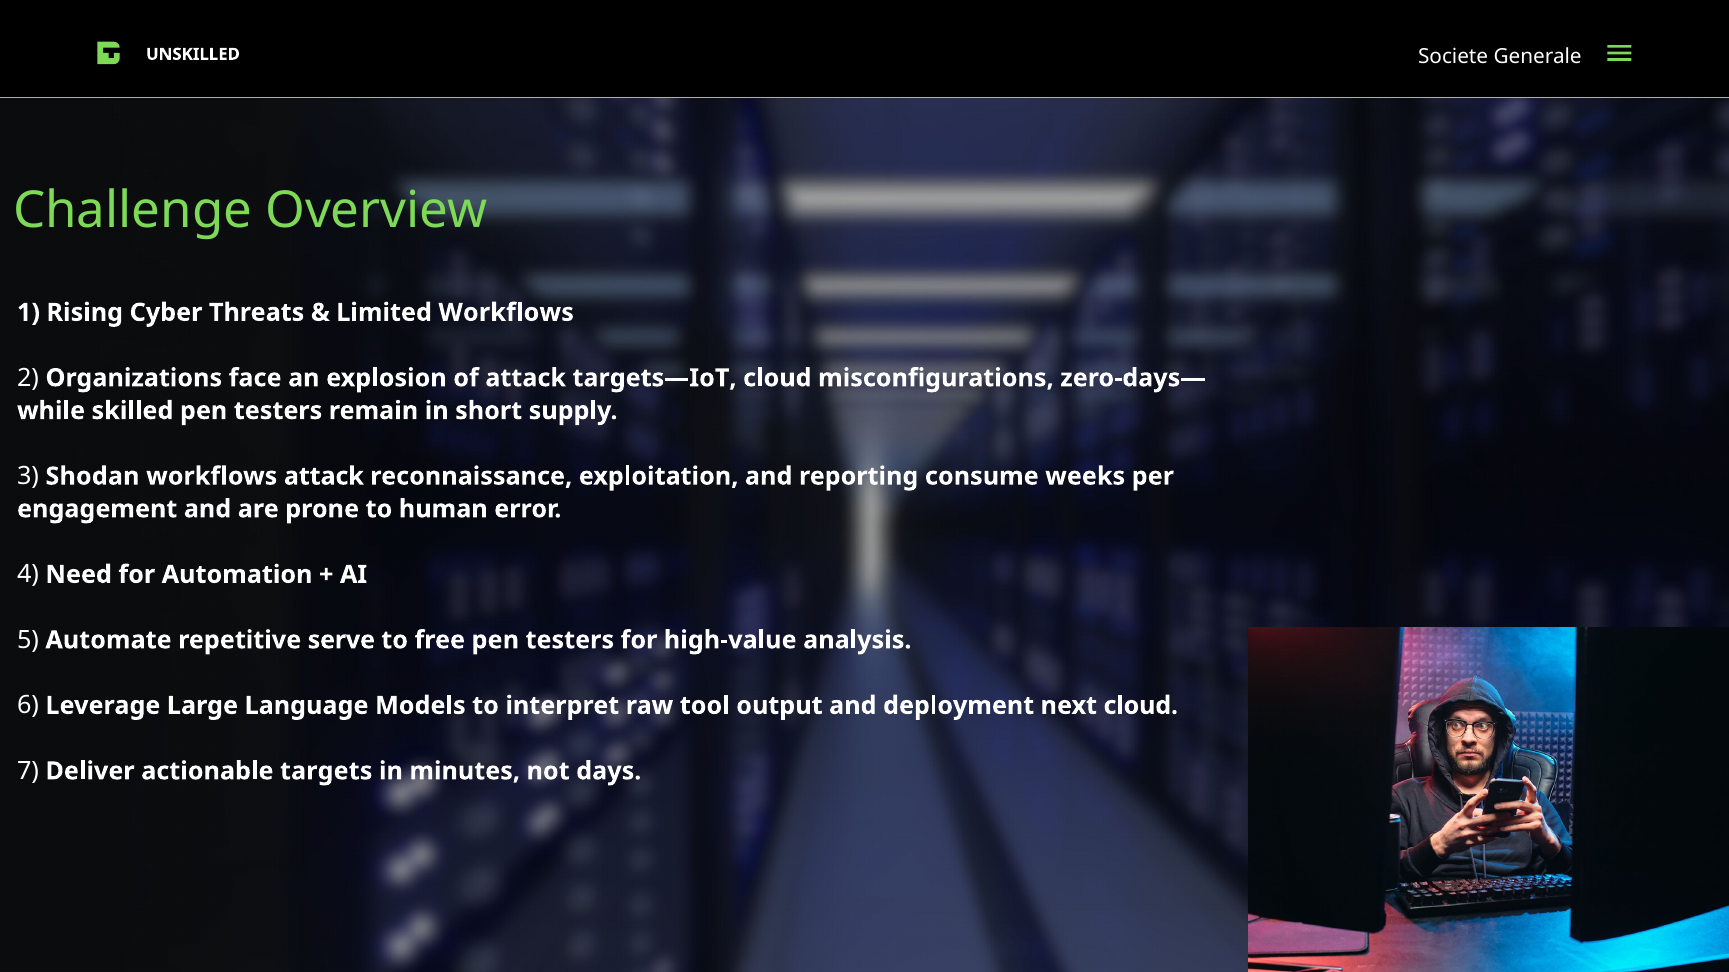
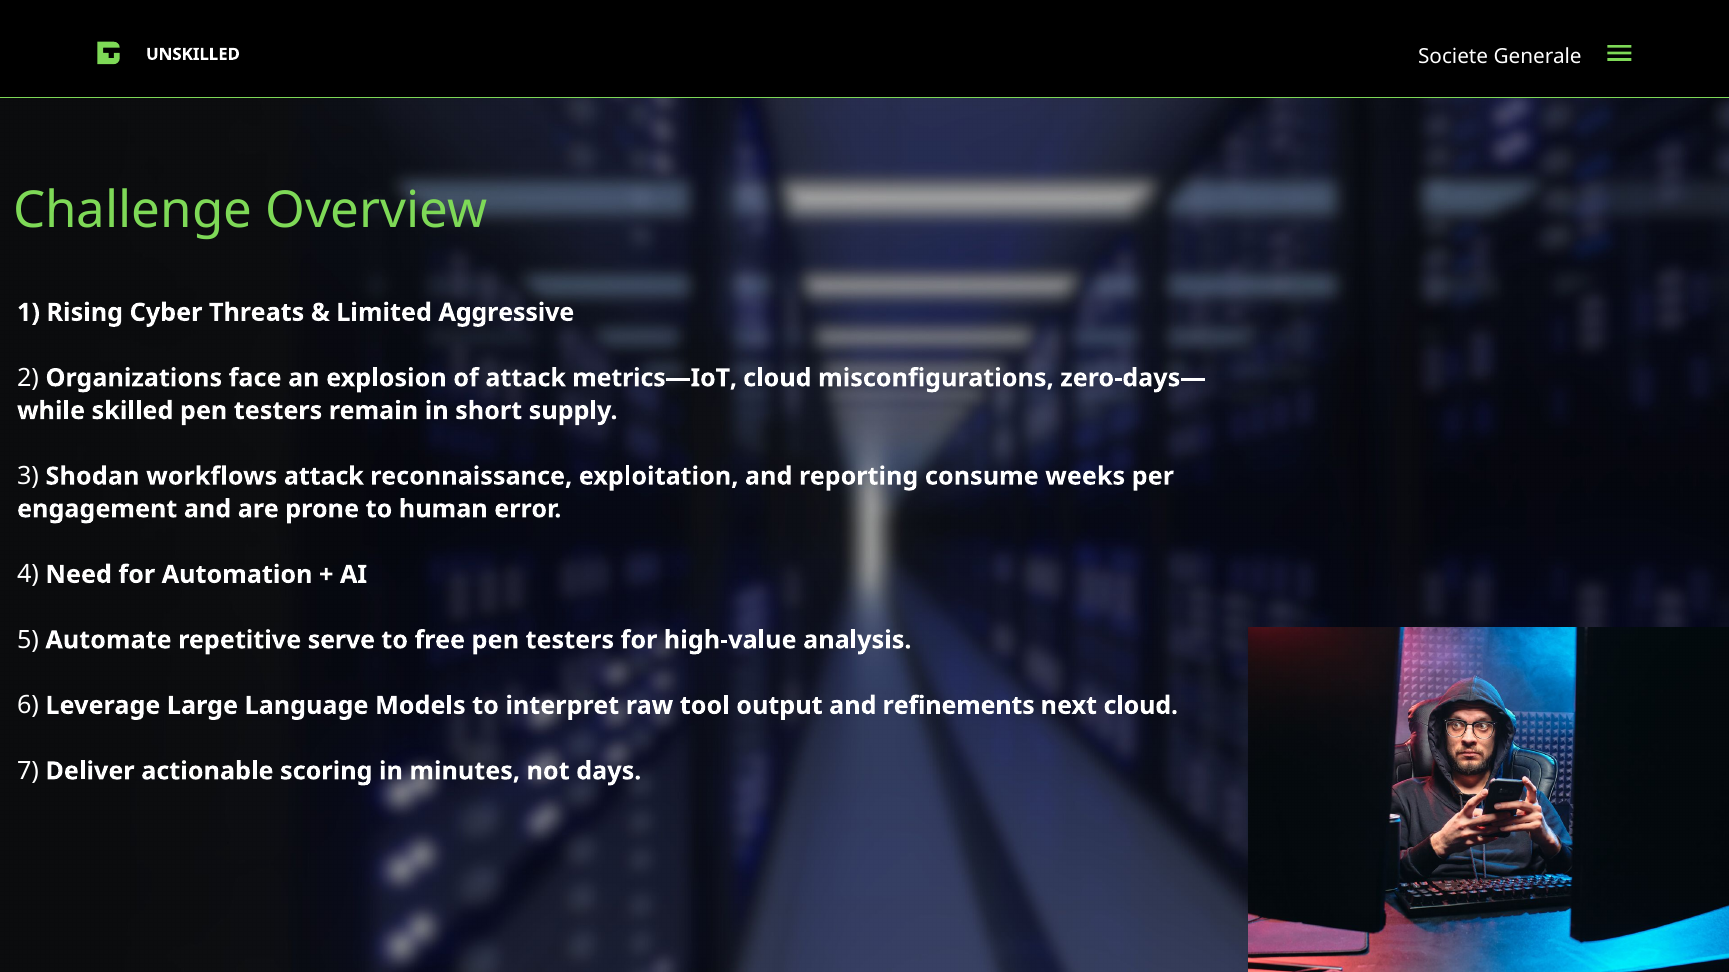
Limited Workflows: Workflows -> Aggressive
targets—IoT: targets—IoT -> metrics—IoT
deployment: deployment -> refinements
targets: targets -> scoring
